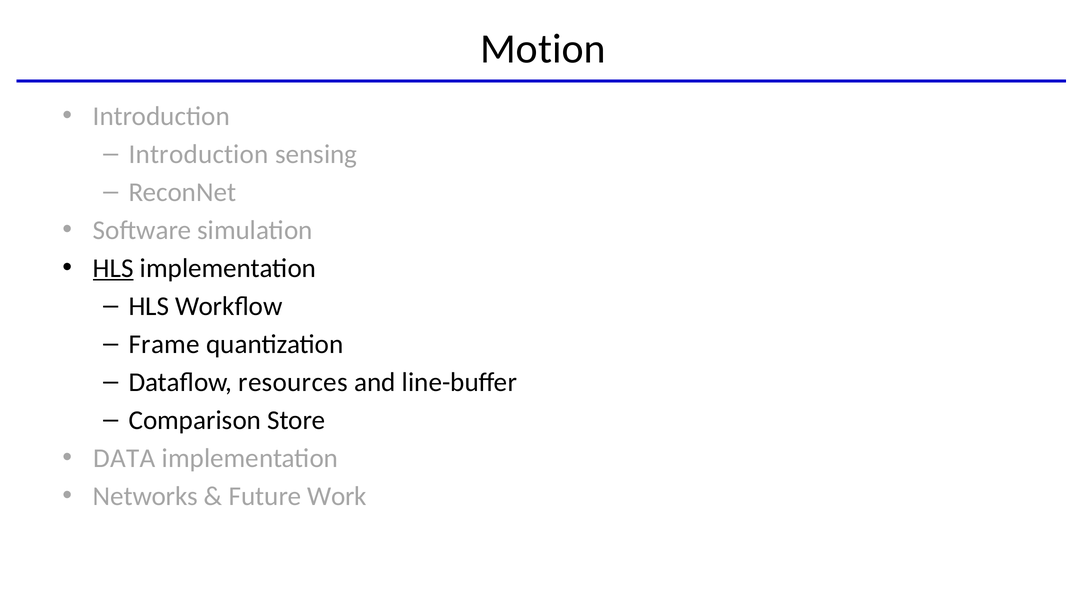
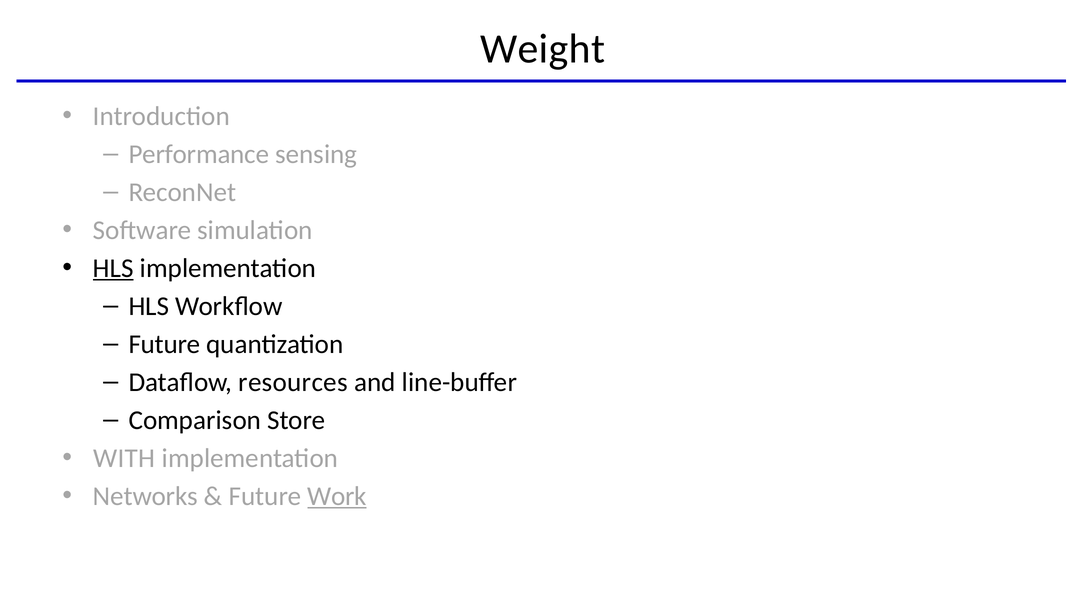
Motion: Motion -> Weight
Introduction at (199, 154): Introduction -> Performance
Frame at (164, 344): Frame -> Future
DATA: DATA -> WITH
Work underline: none -> present
